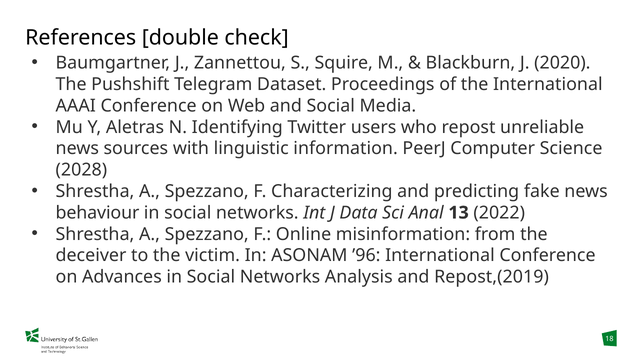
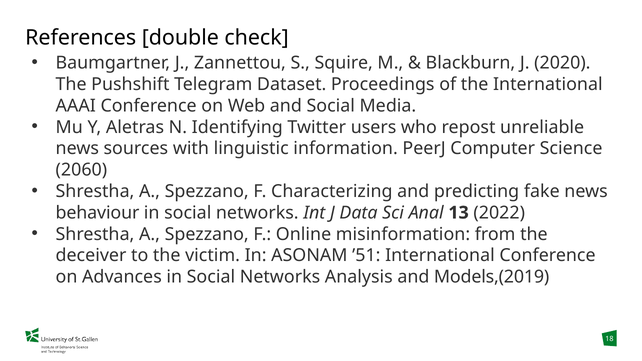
2028: 2028 -> 2060
’96: ’96 -> ’51
Repost,(2019: Repost,(2019 -> Models,(2019
